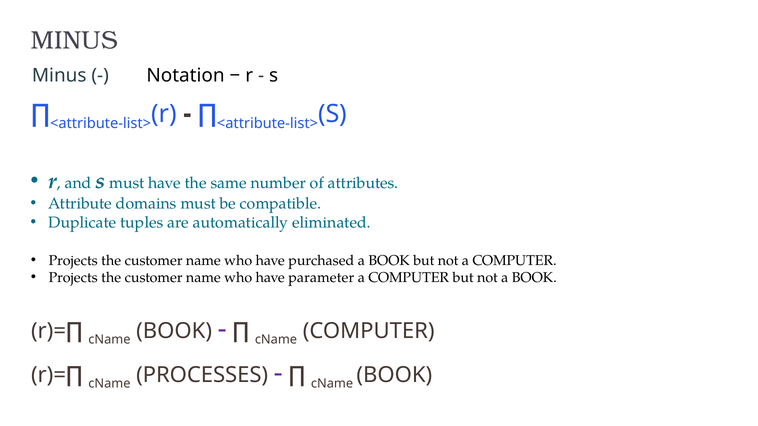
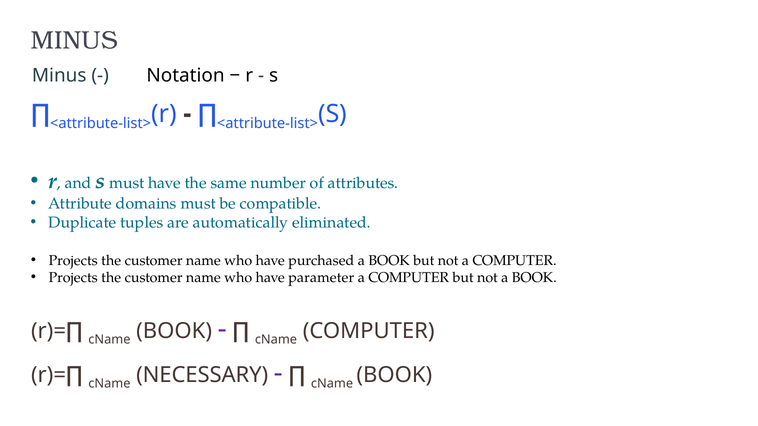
PROCESSES: PROCESSES -> NECESSARY
